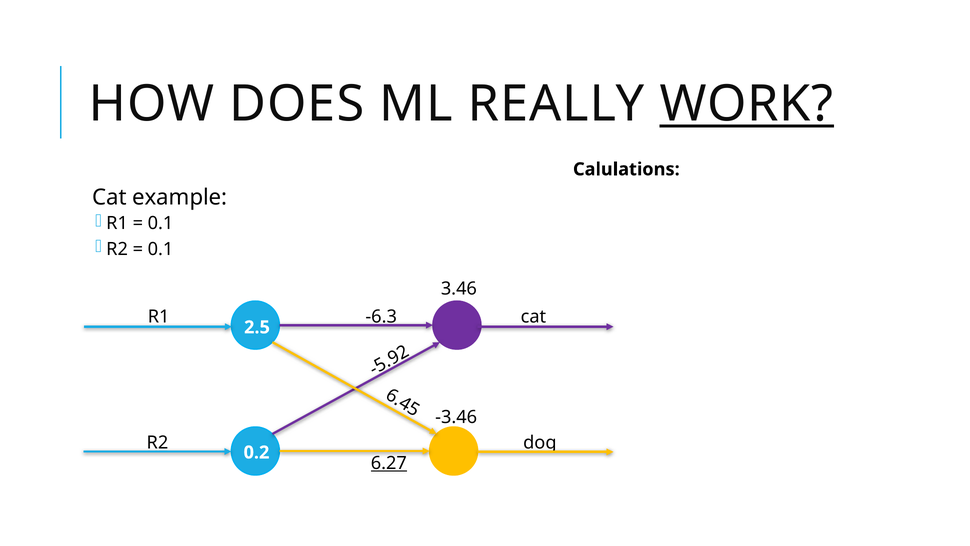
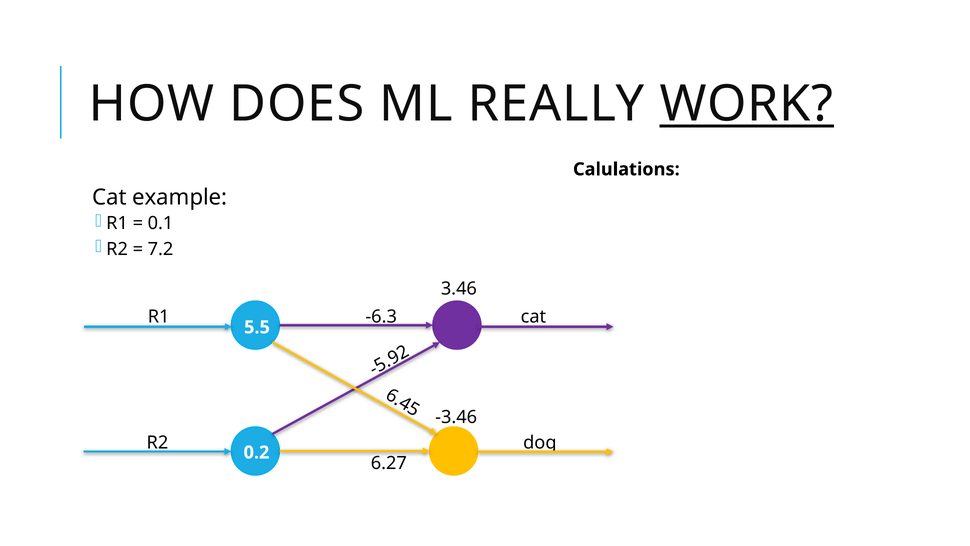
0.1 at (161, 249): 0.1 -> 7.2
2.5: 2.5 -> 5.5
6.27 underline: present -> none
